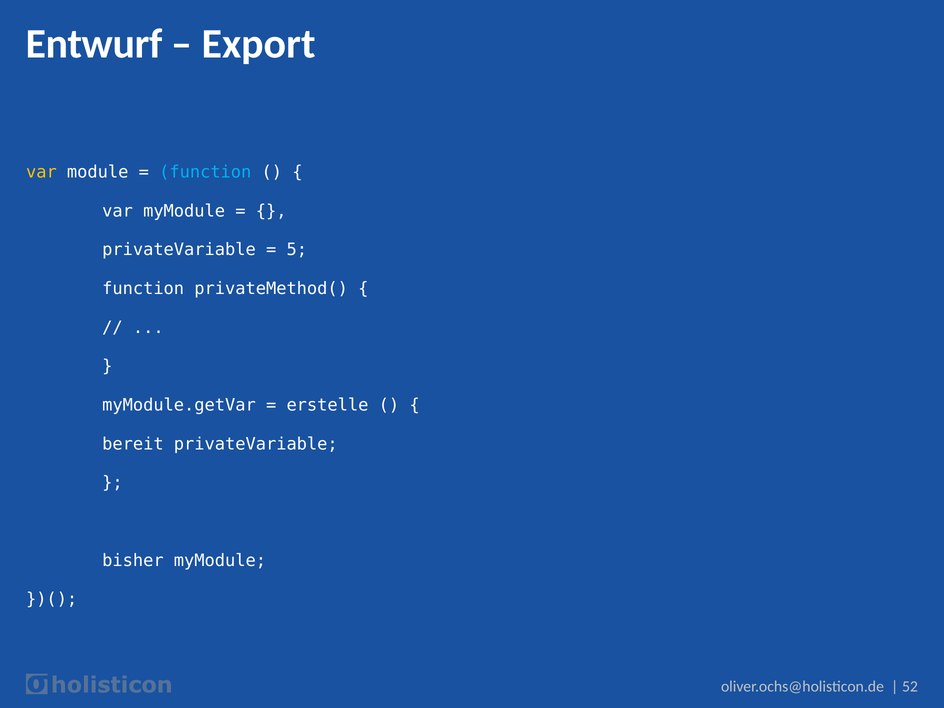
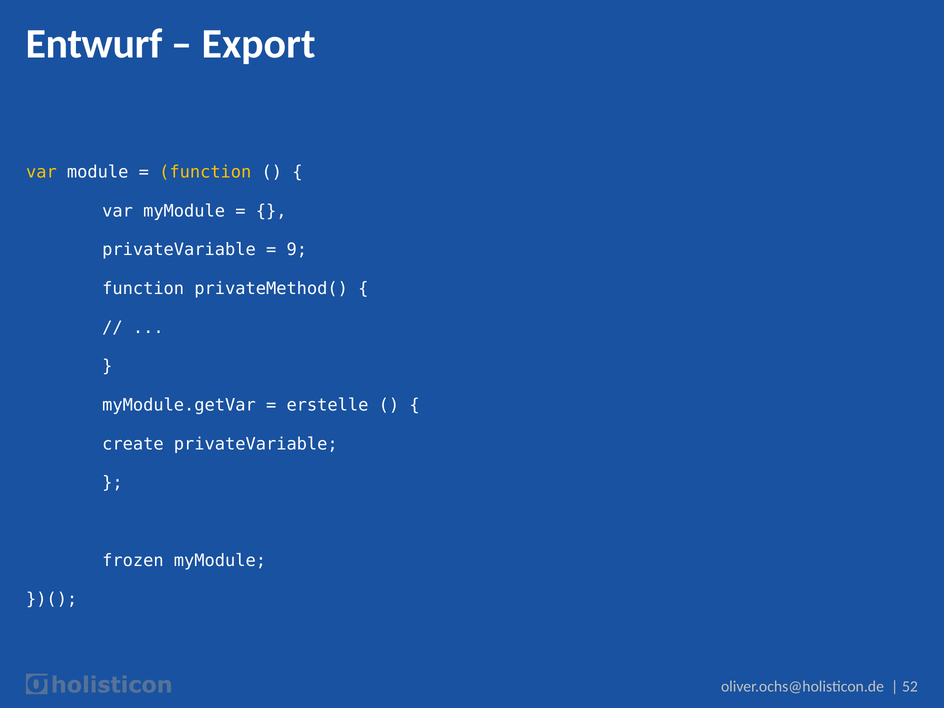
function at (205, 172) colour: light blue -> yellow
5: 5 -> 9
bereit: bereit -> create
bisher: bisher -> frozen
